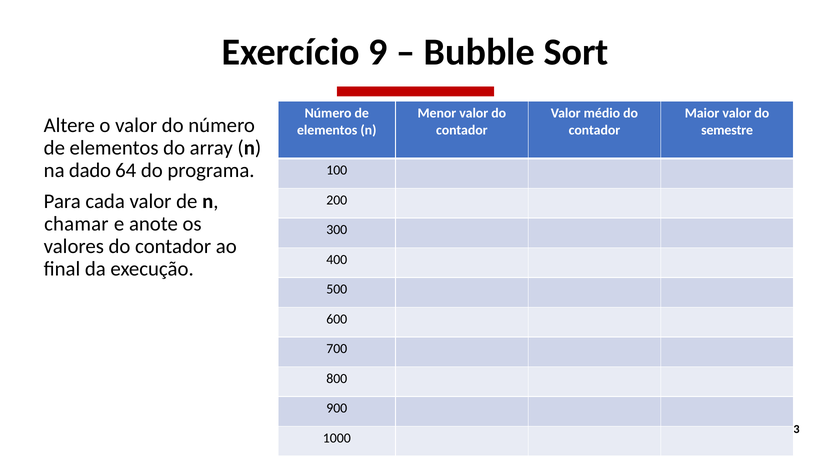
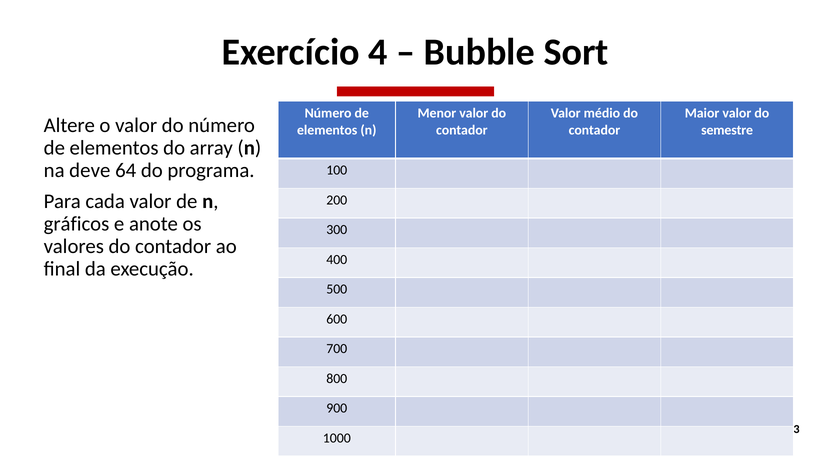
9: 9 -> 4
dado: dado -> deve
chamar: chamar -> gráficos
